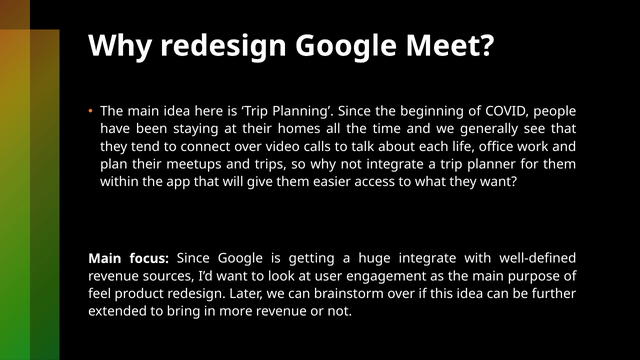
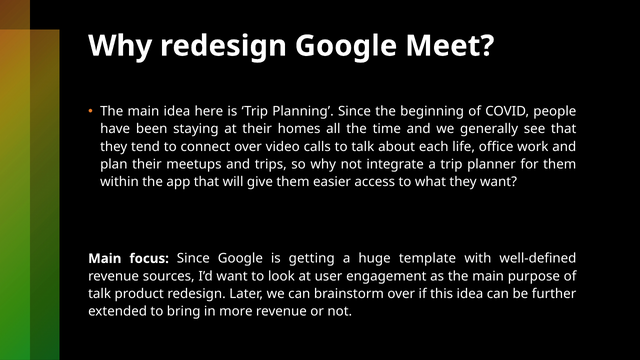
huge integrate: integrate -> template
feel at (100, 294): feel -> talk
